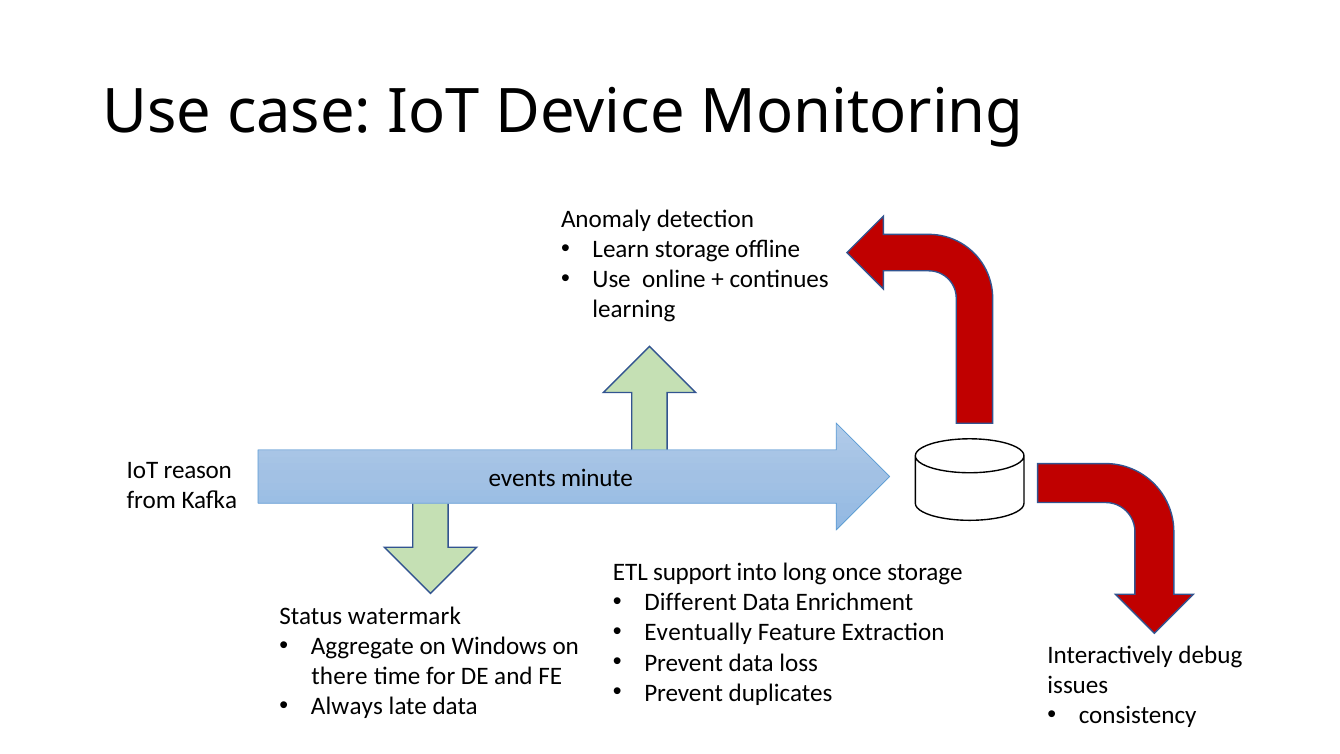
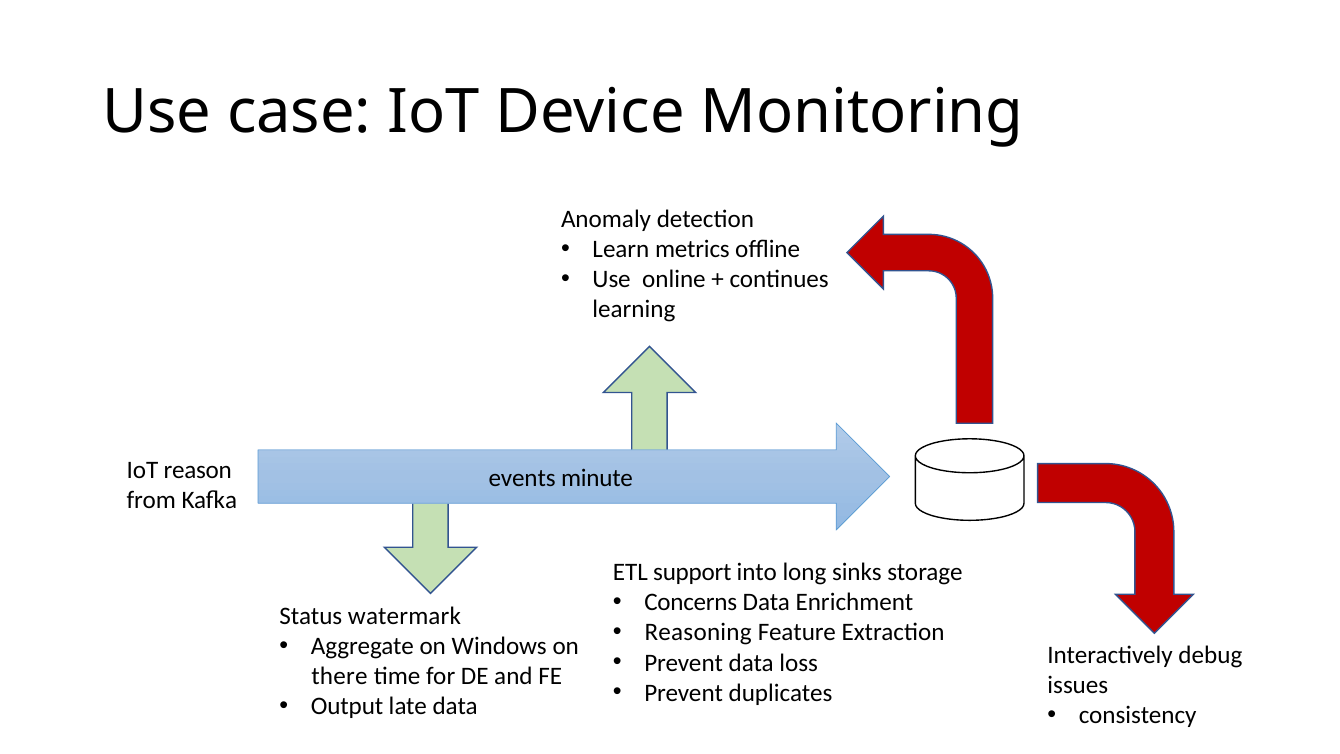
Learn storage: storage -> metrics
once: once -> sinks
Different: Different -> Concerns
Eventually: Eventually -> Reasoning
Always: Always -> Output
